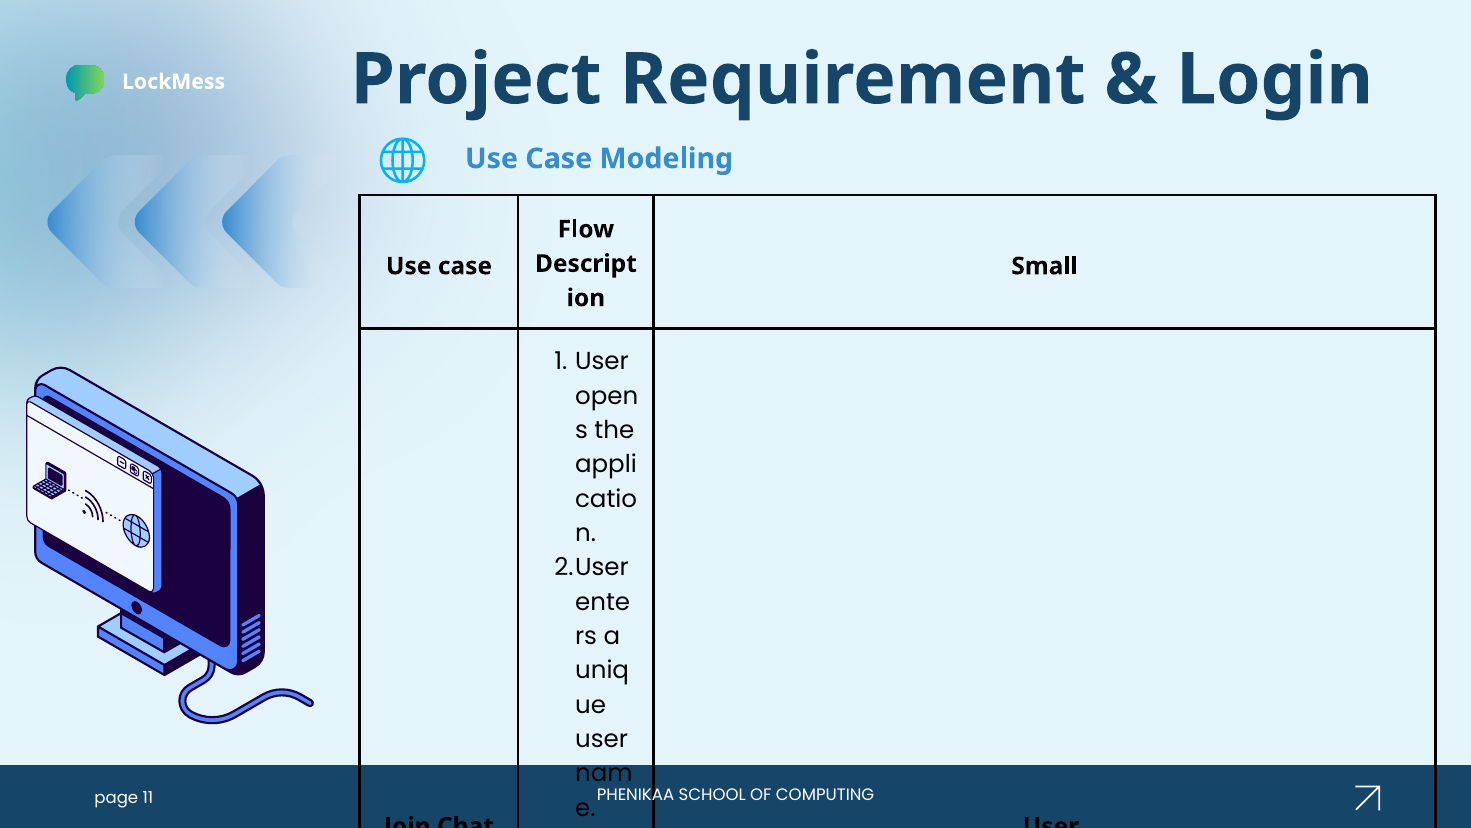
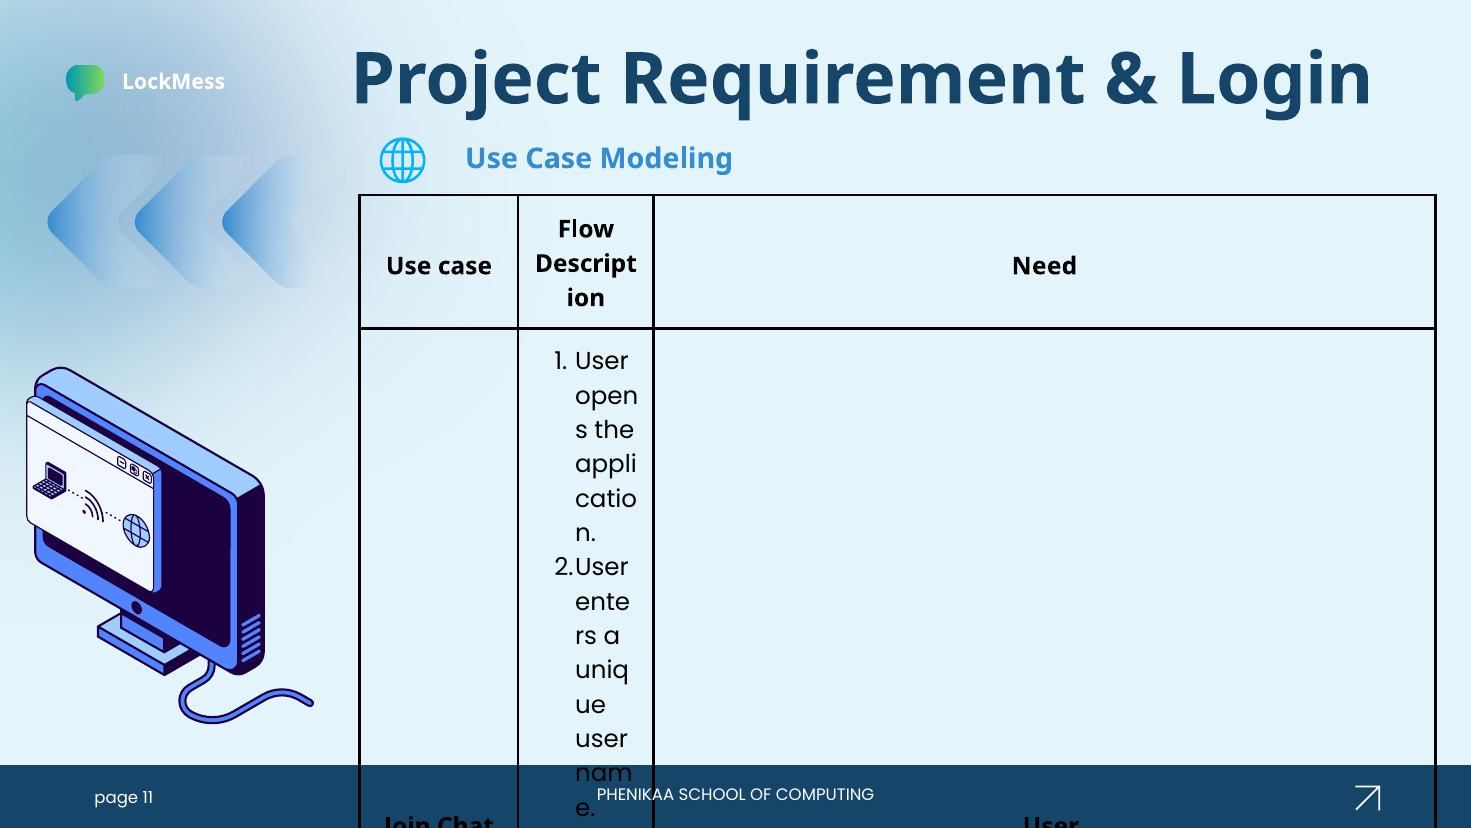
Small: Small -> Need
